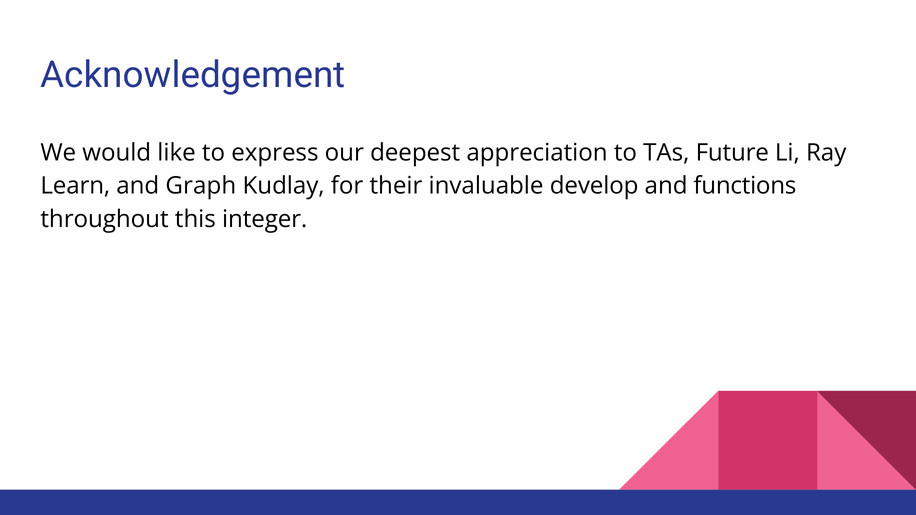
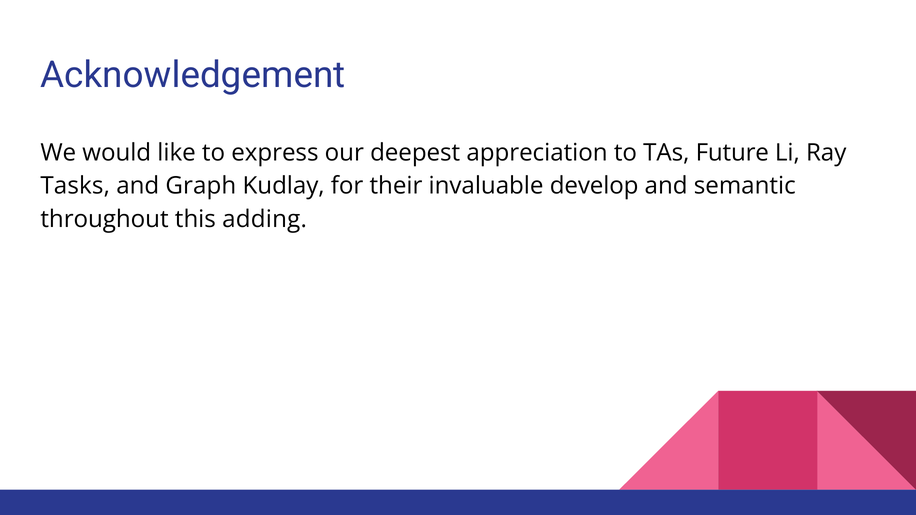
Learn: Learn -> Tasks
functions: functions -> semantic
integer: integer -> adding
